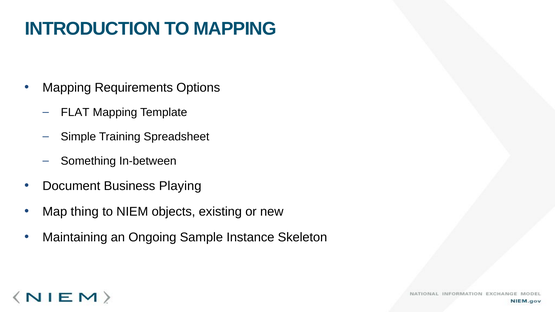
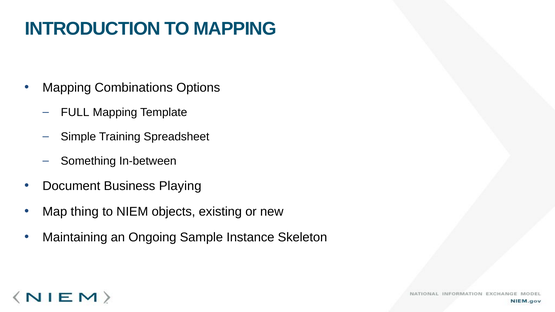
Requirements: Requirements -> Combinations
FLAT: FLAT -> FULL
